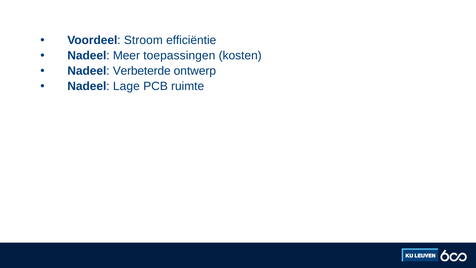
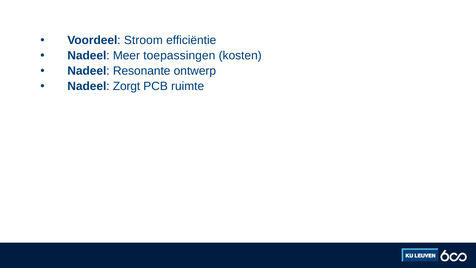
Verbeterde: Verbeterde -> Resonante
Lage: Lage -> Zorgt
